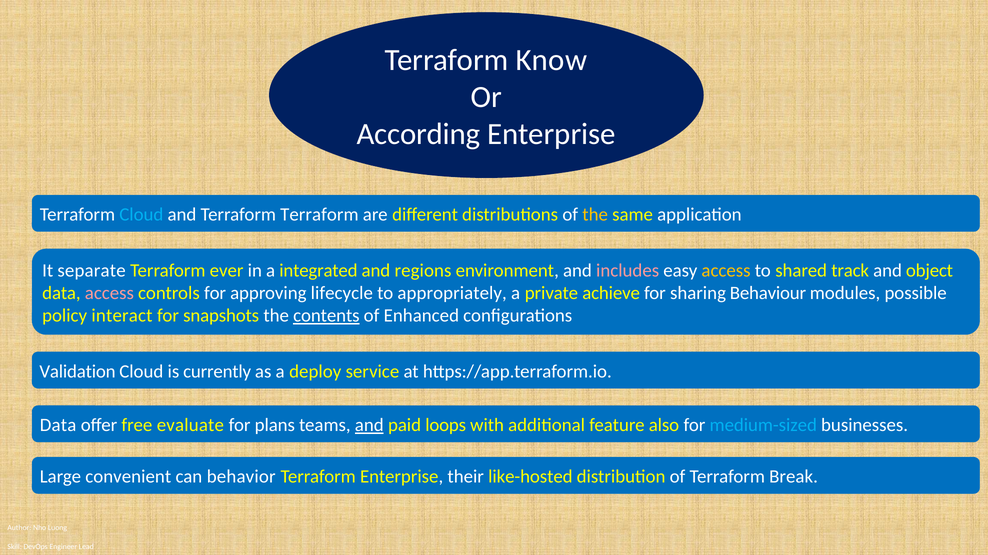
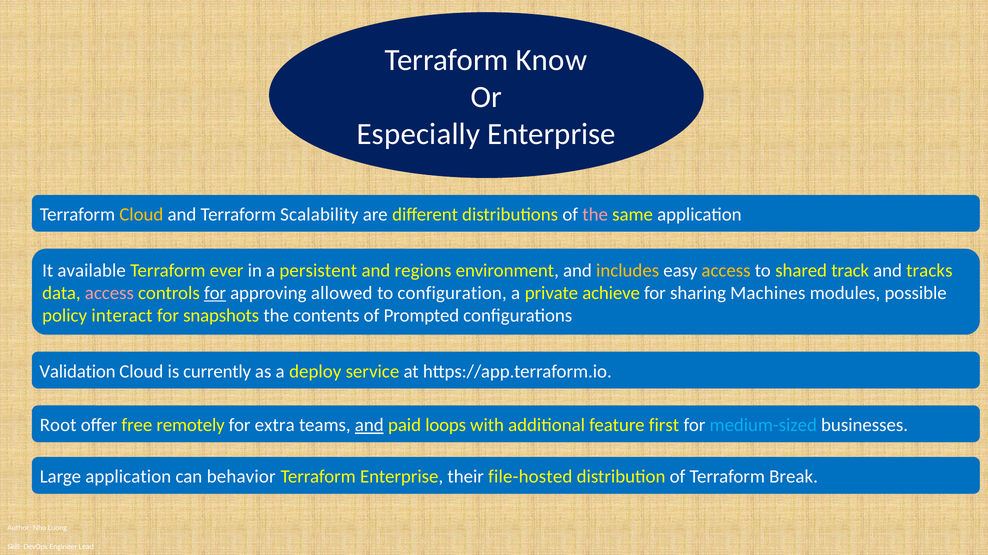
According: According -> Especially
Cloud at (141, 215) colour: light blue -> yellow
Terraform Terraform: Terraform -> Scalability
the at (595, 215) colour: yellow -> pink
separate: separate -> available
integrated: integrated -> persistent
includes colour: pink -> yellow
object: object -> tracks
for at (215, 293) underline: none -> present
lifecycle: lifecycle -> allowed
appropriately: appropriately -> configuration
Behaviour: Behaviour -> Machines
contents underline: present -> none
Enhanced: Enhanced -> Prompted
Data at (58, 426): Data -> Root
evaluate: evaluate -> remotely
plans: plans -> extra
also: also -> first
Large convenient: convenient -> application
like-hosted: like-hosted -> file-hosted
